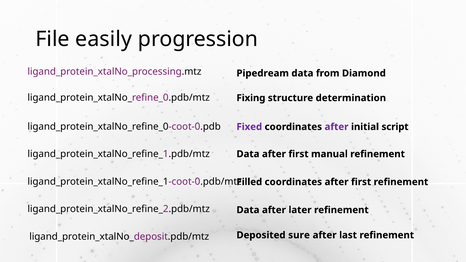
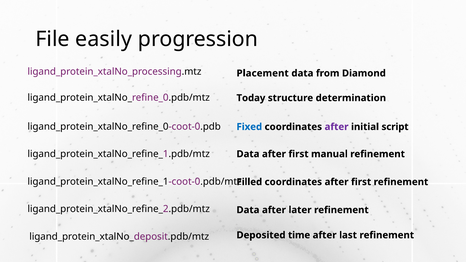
Pipedream: Pipedream -> Placement
Fixing: Fixing -> Today
Fixed colour: purple -> blue
sure: sure -> time
